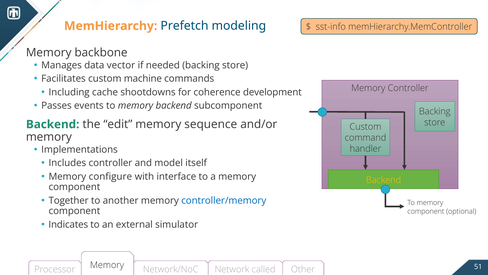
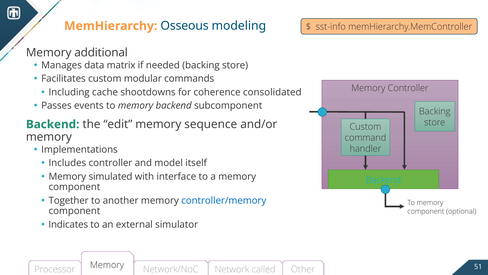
Prefetch: Prefetch -> Osseous
backbone: backbone -> additional
vector: vector -> matrix
machine: machine -> modular
development: development -> consolidated
configure: configure -> simulated
Backend at (384, 180) colour: yellow -> light blue
